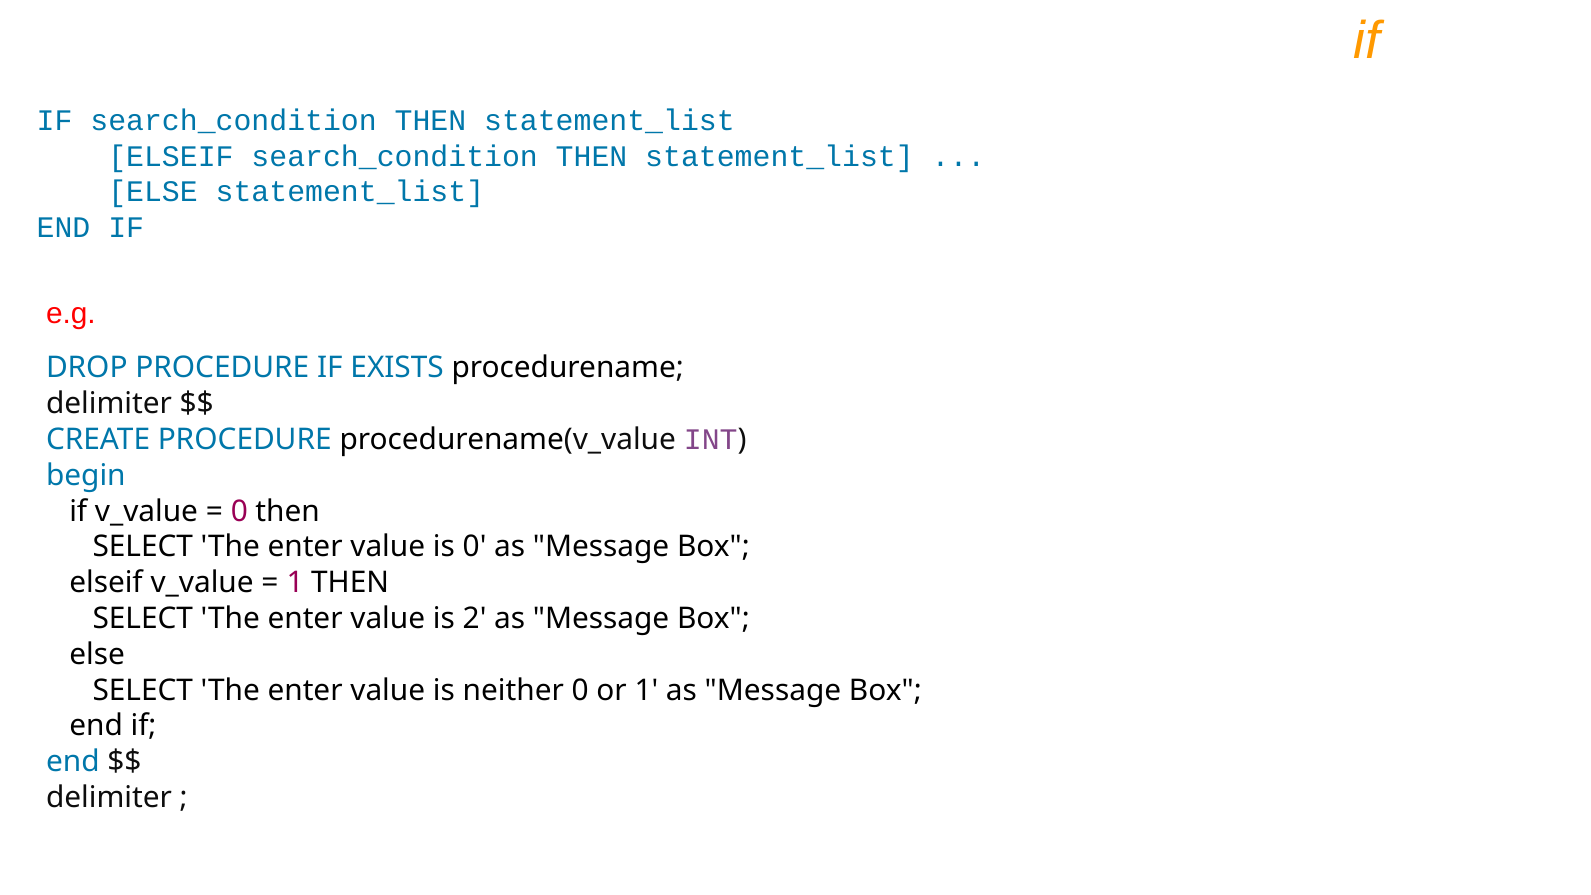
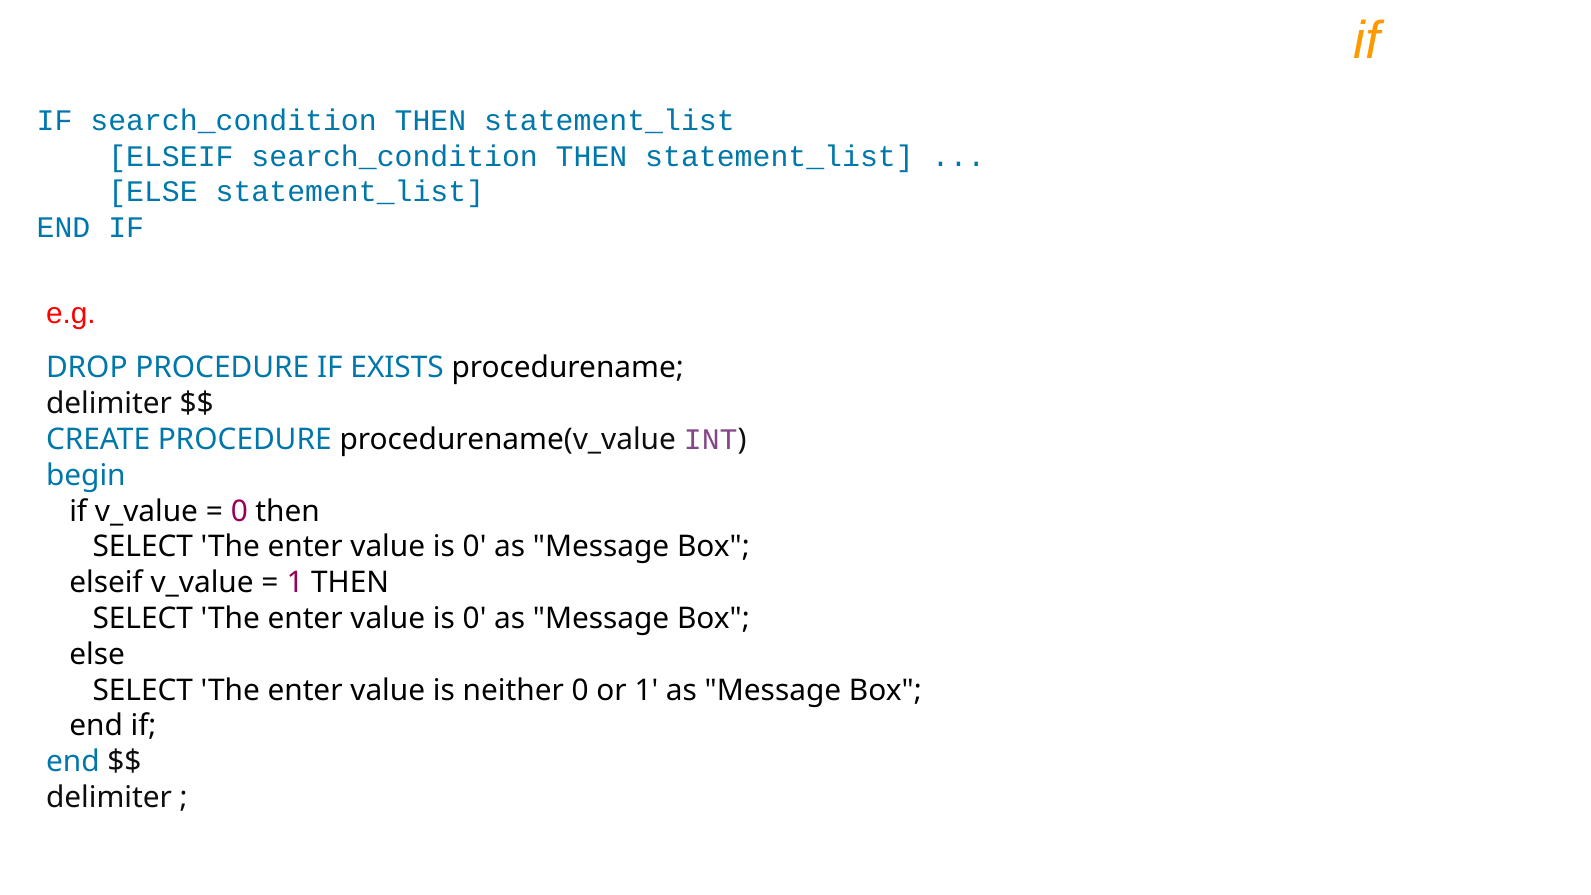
2 at (475, 619): 2 -> 0
